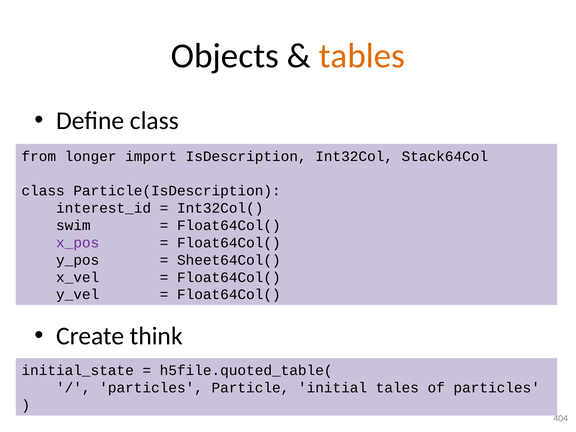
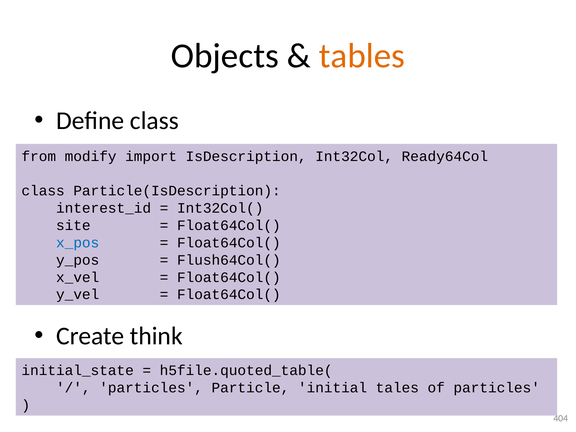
longer: longer -> modify
Stack64Col: Stack64Col -> Ready64Col
swim: swim -> site
x_pos colour: purple -> blue
Sheet64Col(: Sheet64Col( -> Flush64Col(
